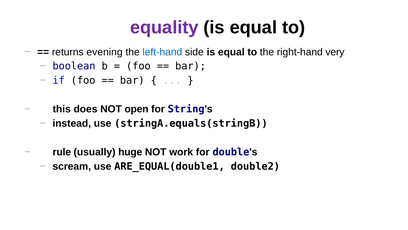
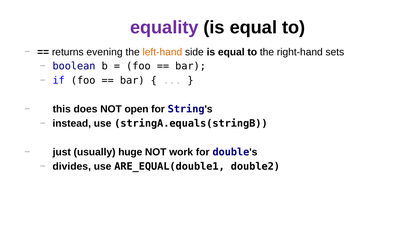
left-hand colour: blue -> orange
very: very -> sets
rule: rule -> just
scream: scream -> divides
